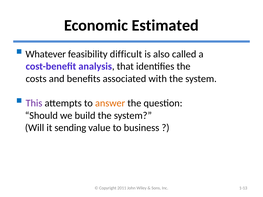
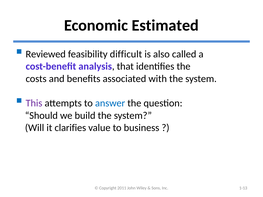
Whatever: Whatever -> Reviewed
answer colour: orange -> blue
sending: sending -> clarifies
